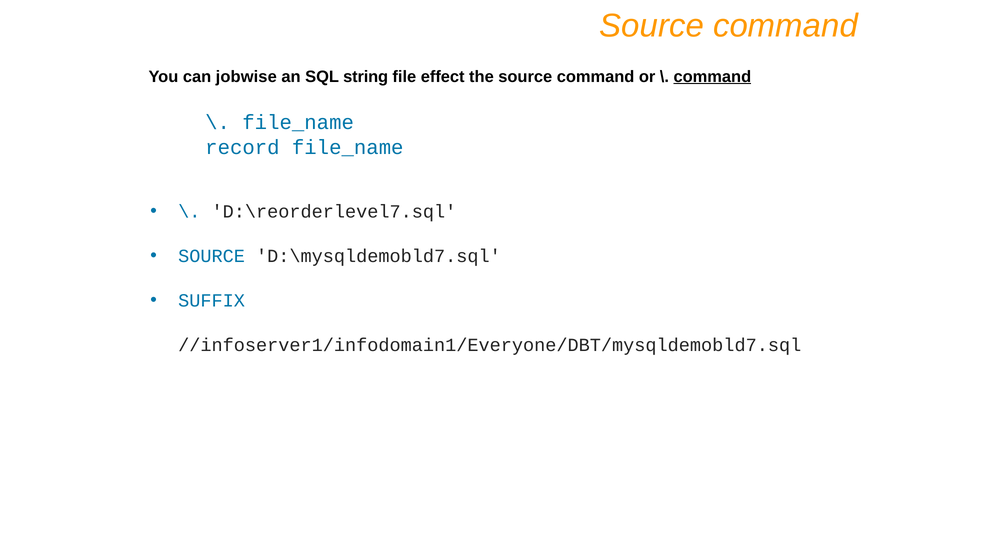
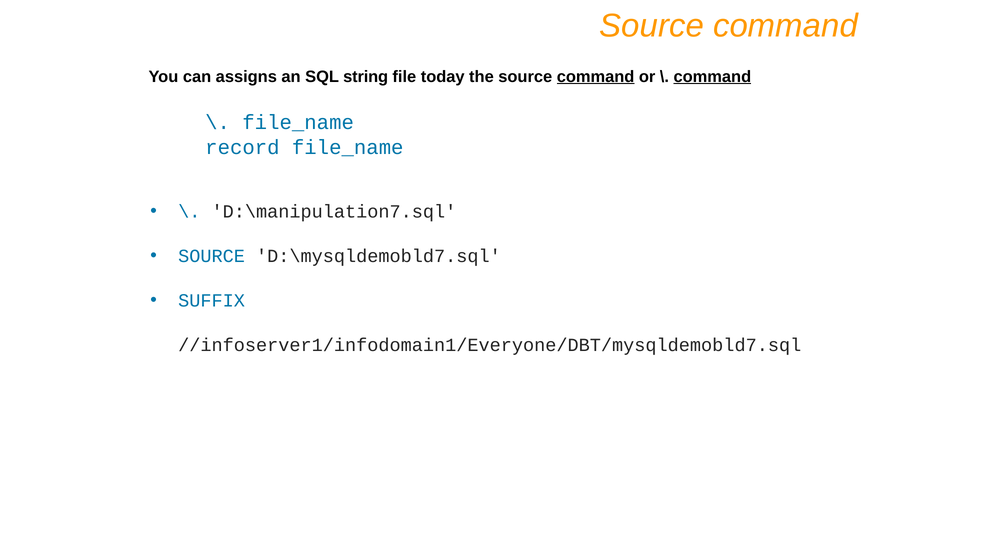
jobwise: jobwise -> assigns
effect: effect -> today
command at (596, 77) underline: none -> present
D:\reorderlevel7.sql: D:\reorderlevel7.sql -> D:\manipulation7.sql
